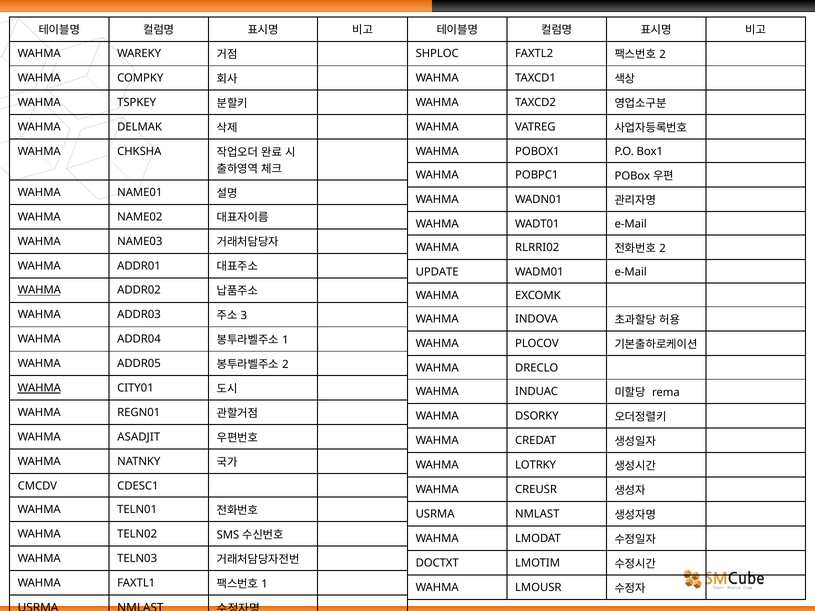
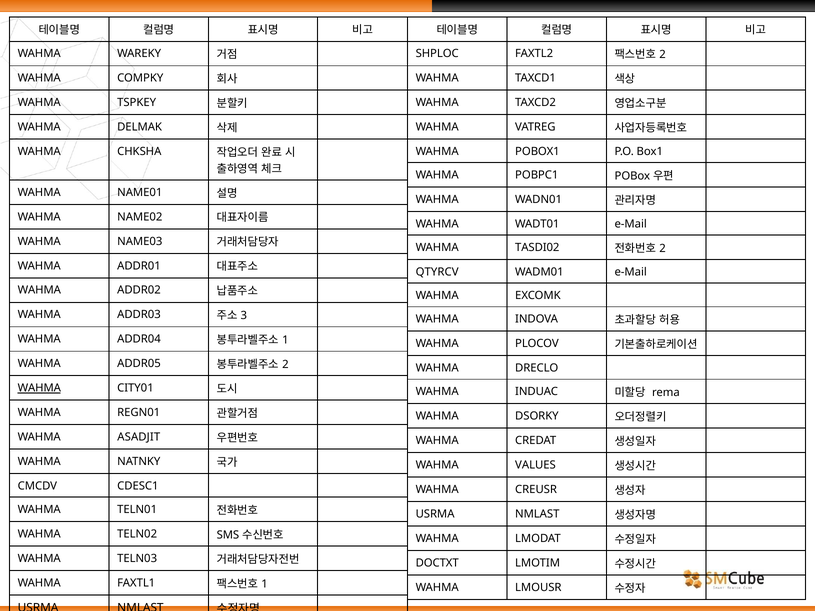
RLRRI02: RLRRI02 -> TASDI02
UPDATE: UPDATE -> QTYRCV
WAHMA at (39, 290) underline: present -> none
LOTRKY: LOTRKY -> VALUES
